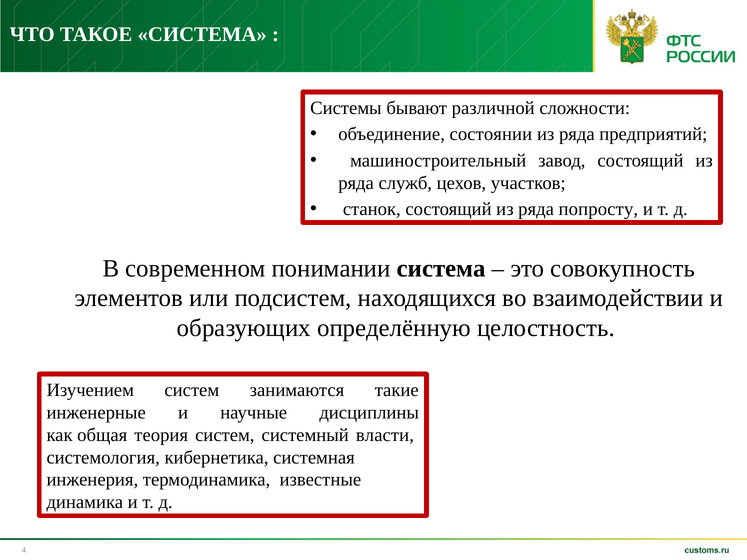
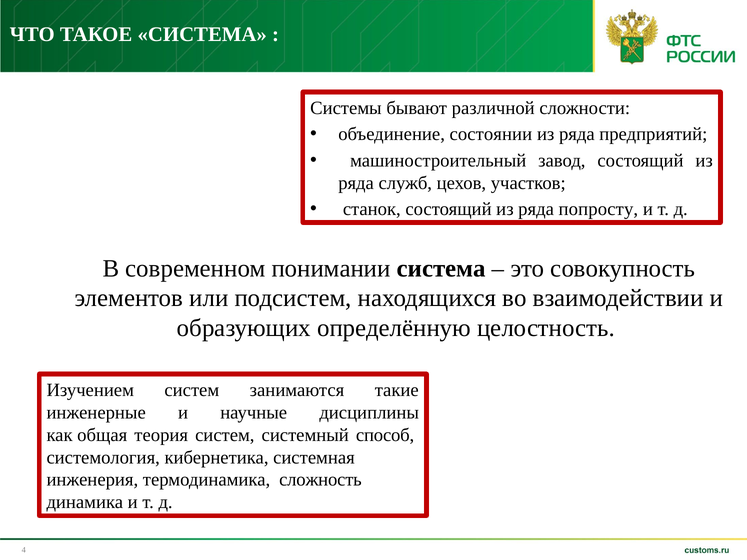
власти: власти -> способ
известные: известные -> сложность
